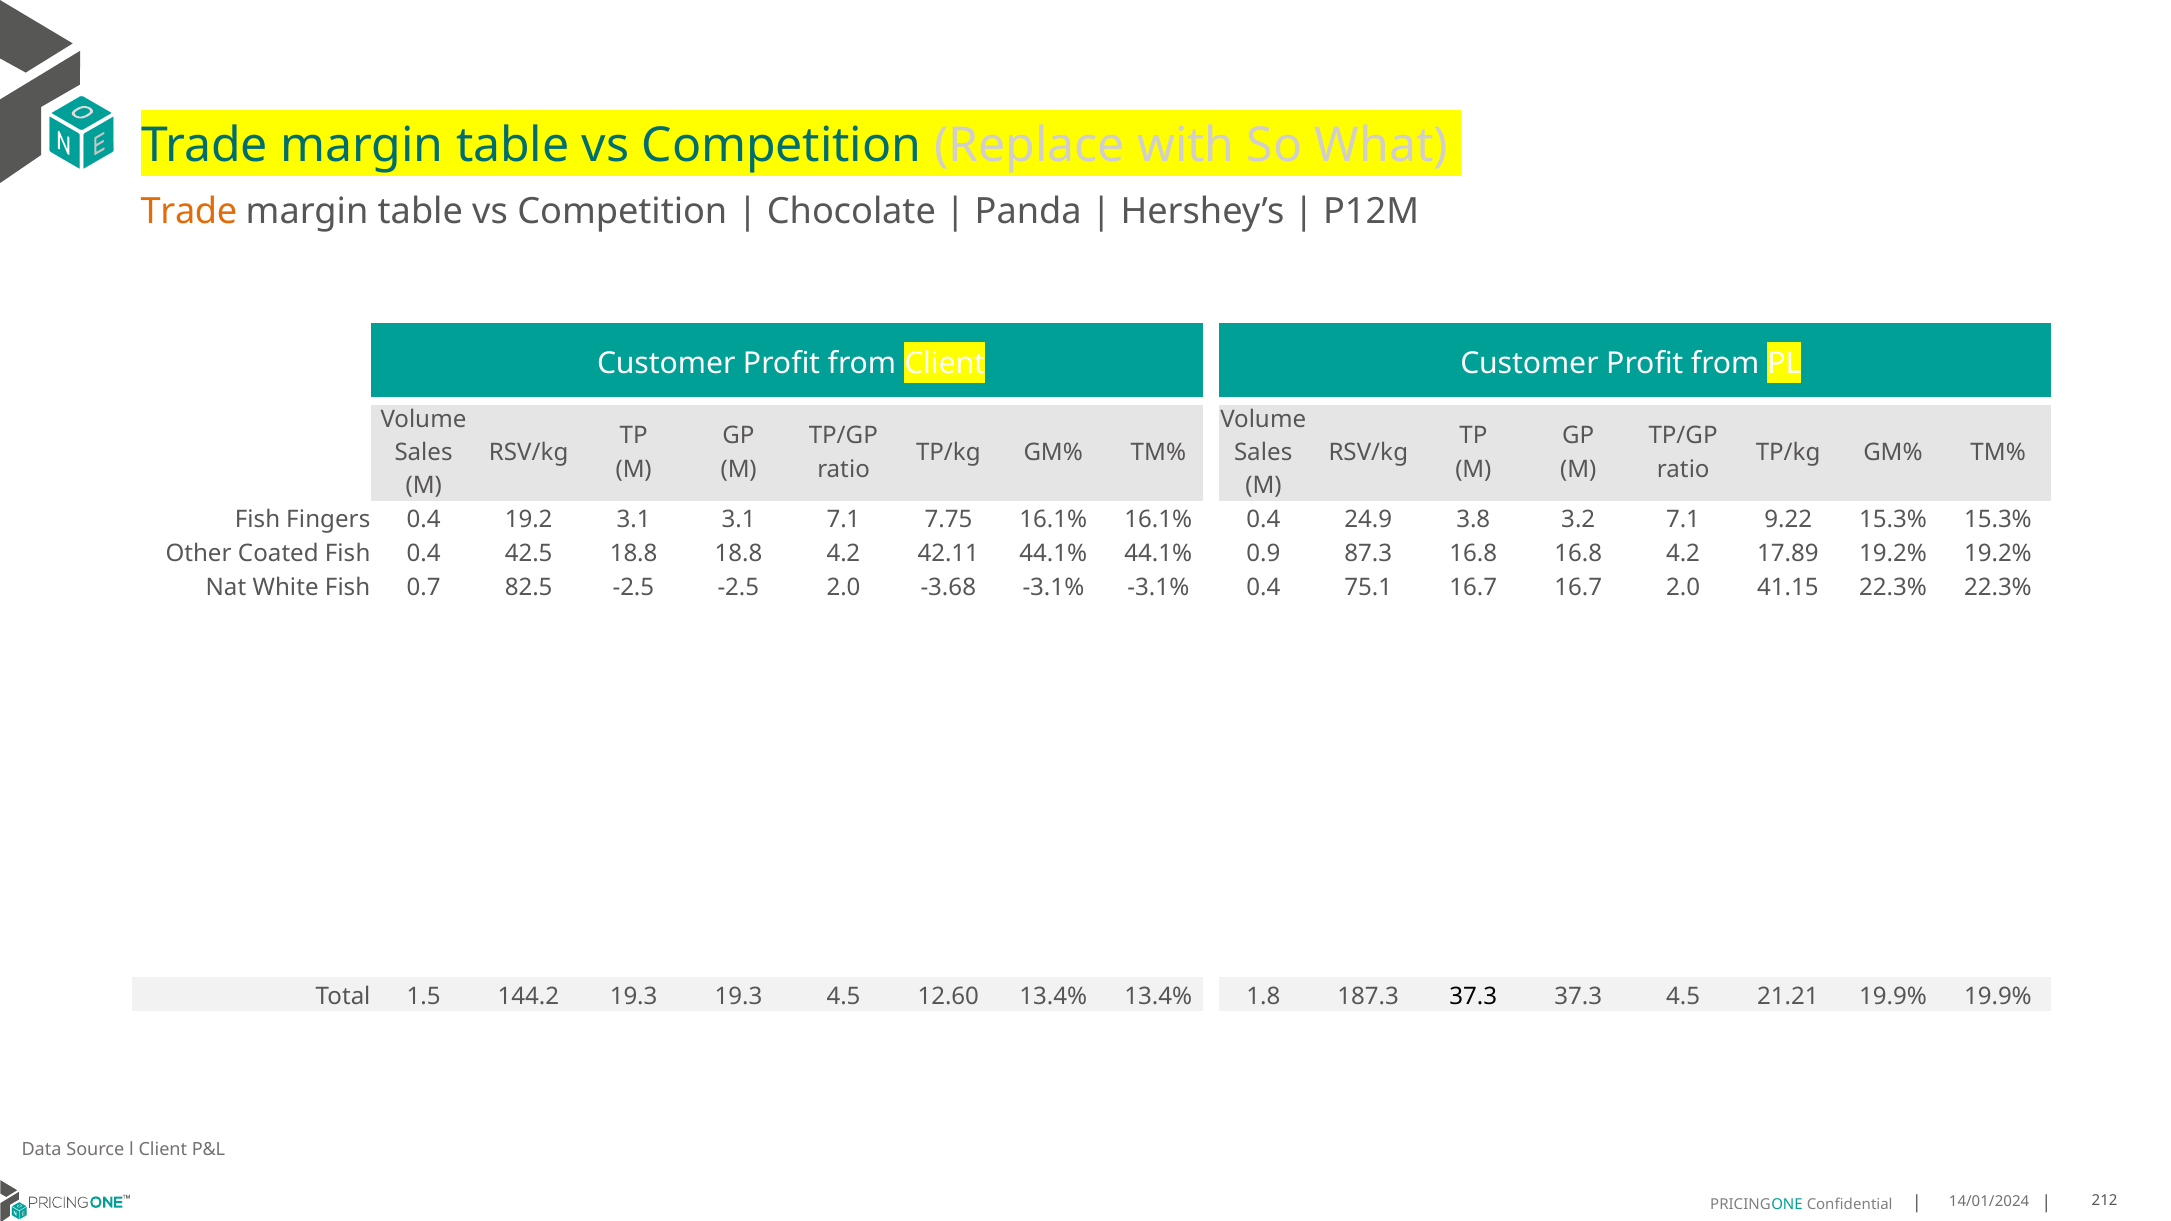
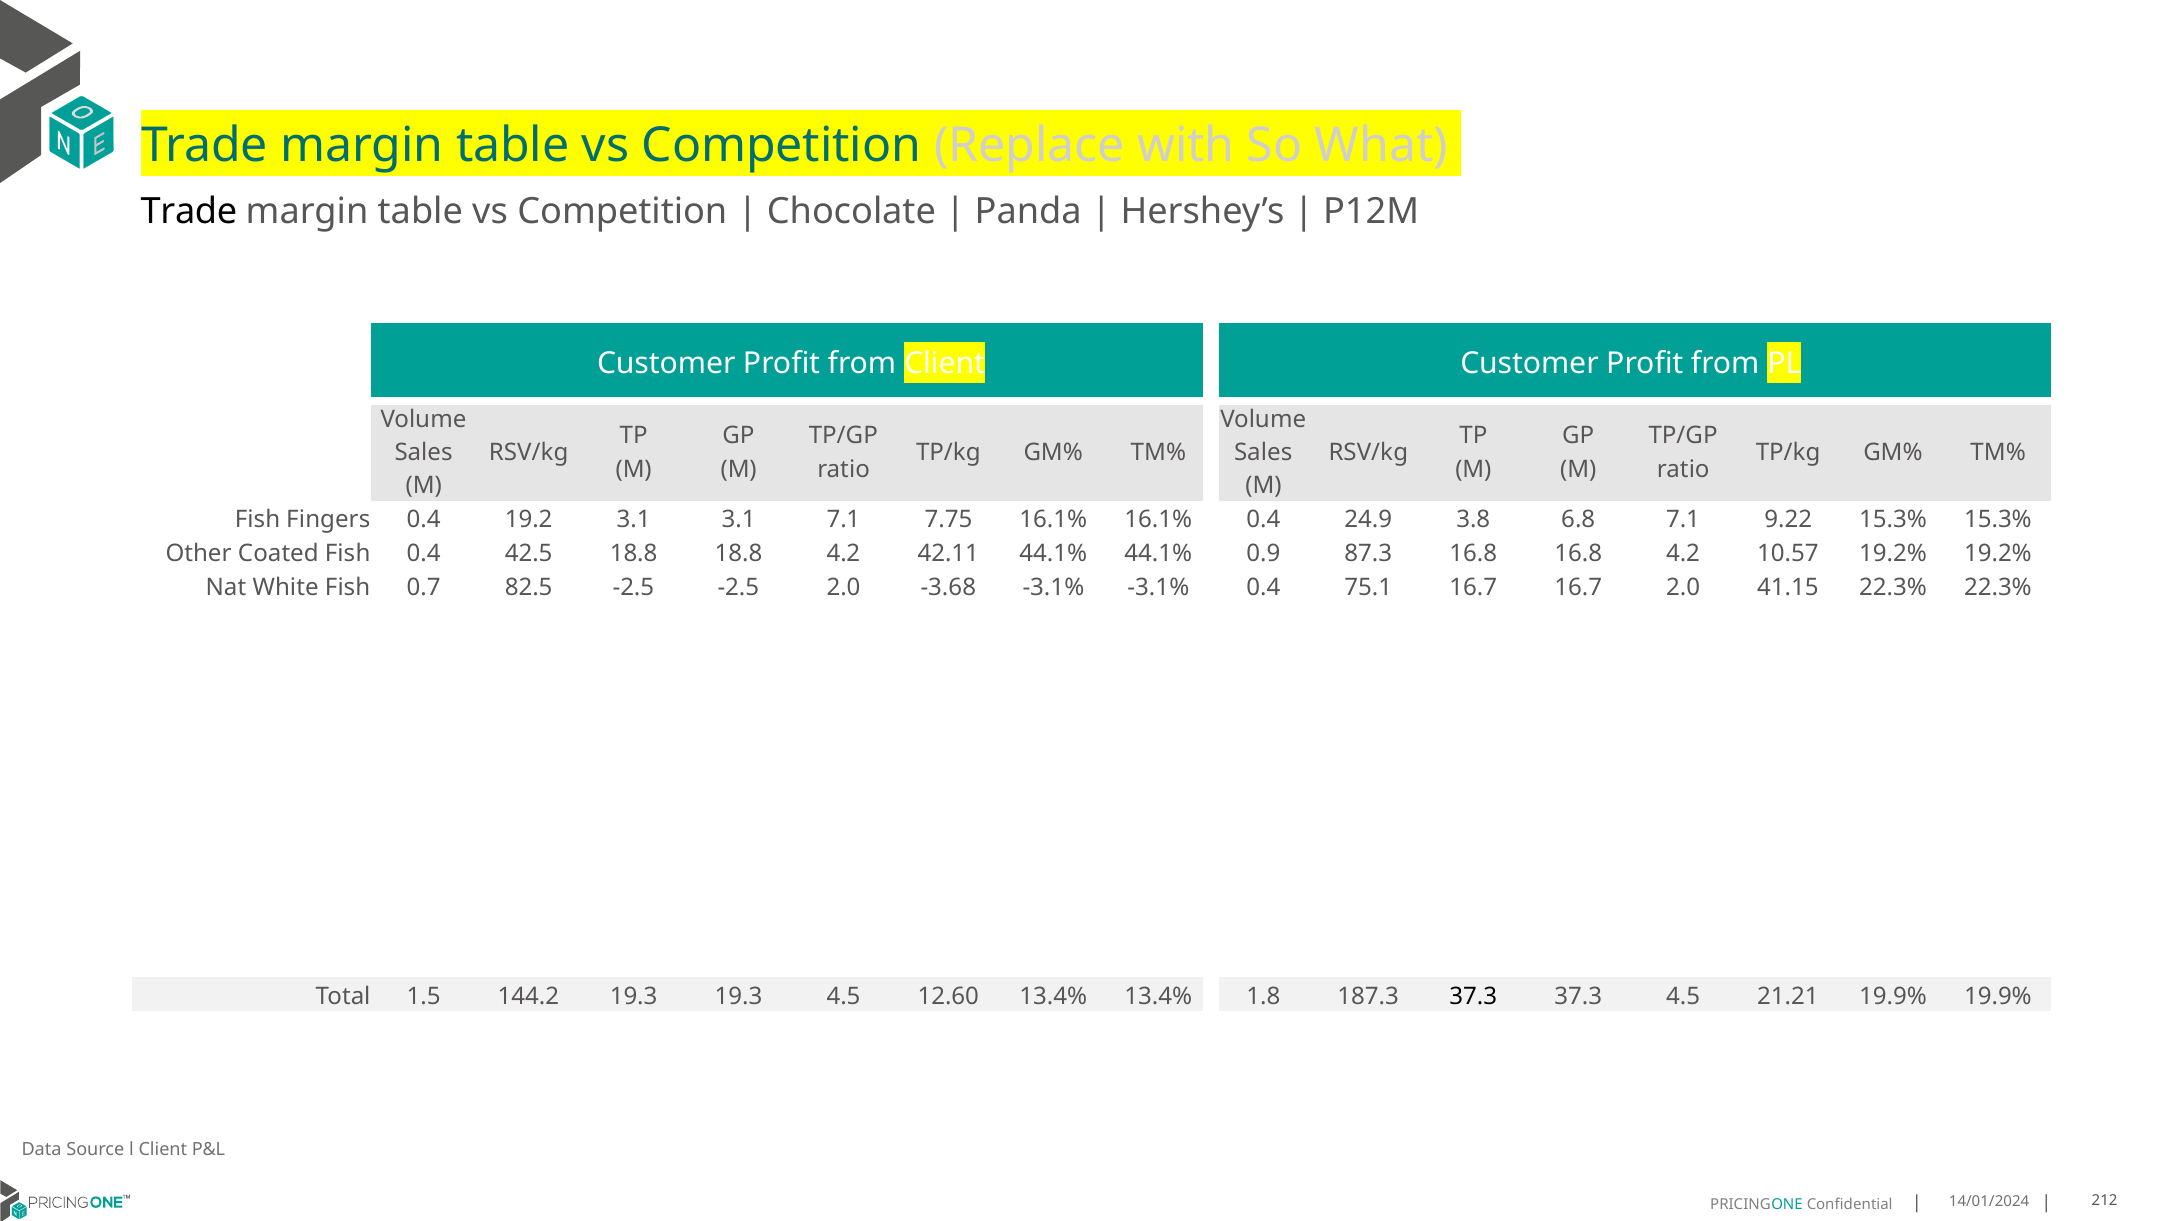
Trade at (189, 212) colour: orange -> black
3.2: 3.2 -> 6.8
17.89: 17.89 -> 10.57
